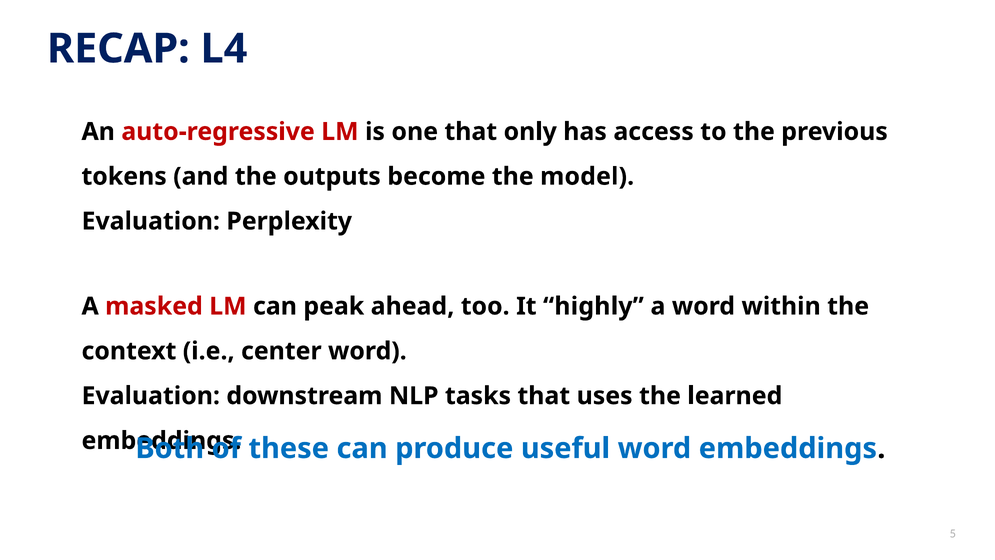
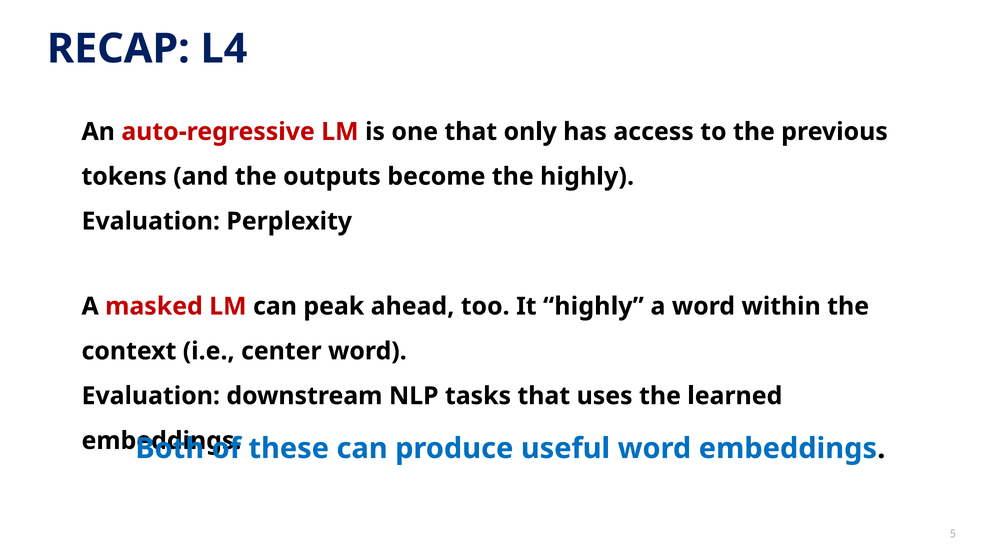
the model: model -> highly
